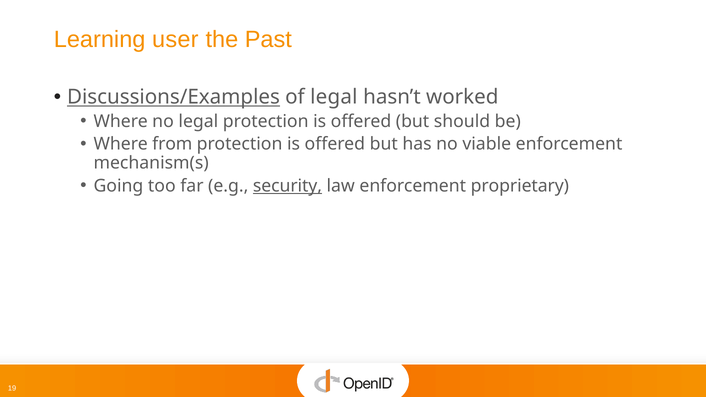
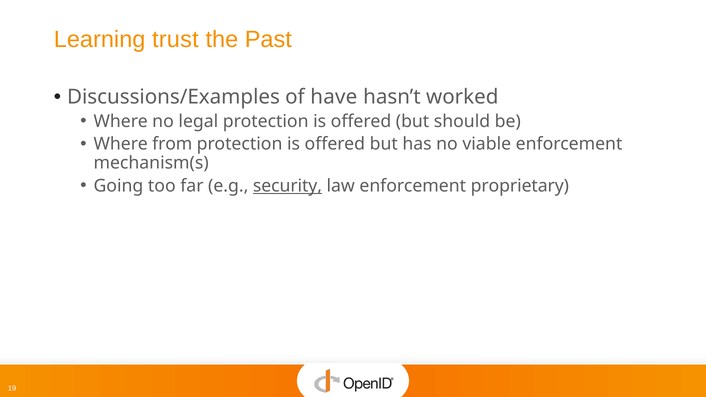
user: user -> trust
Discussions/Examples underline: present -> none
of legal: legal -> have
